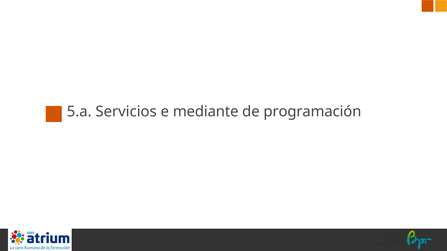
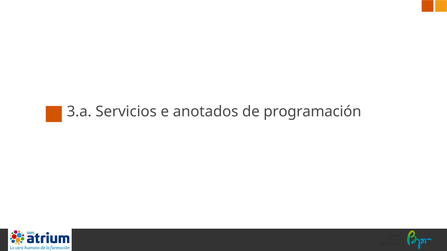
5.a: 5.a -> 3.a
mediante: mediante -> anotados
